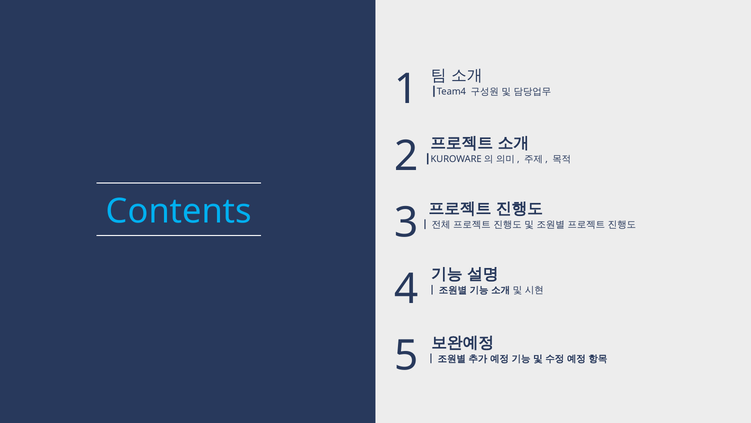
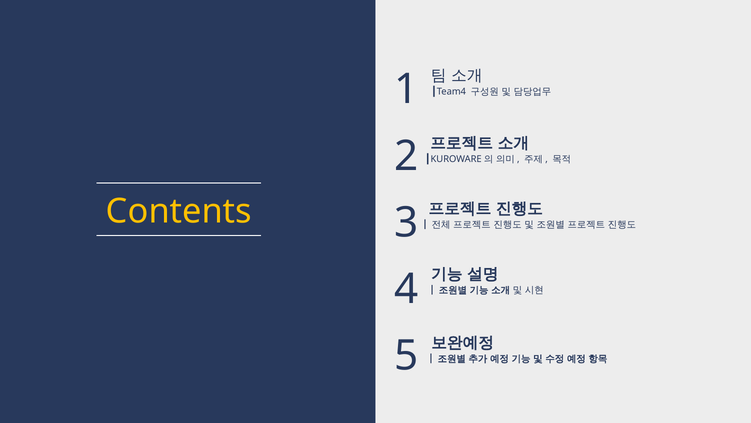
Contents colour: light blue -> yellow
